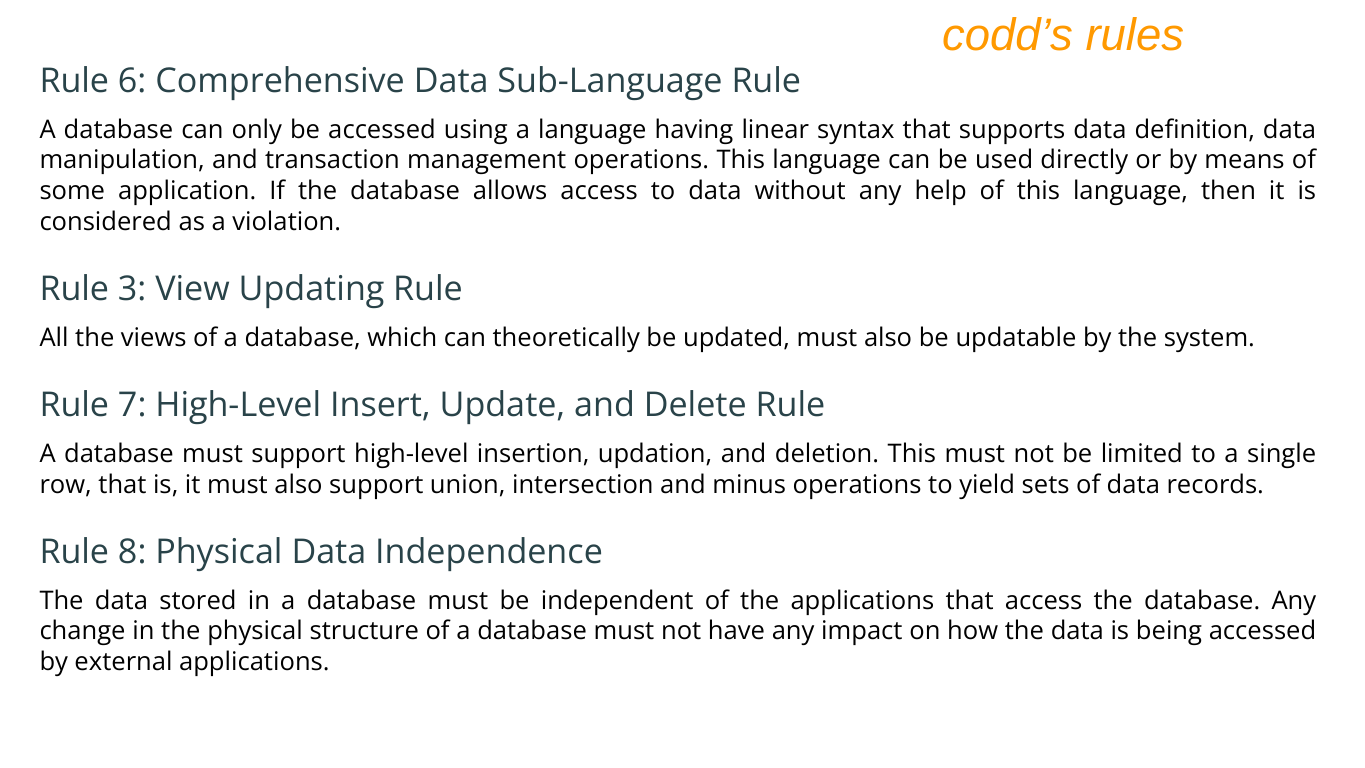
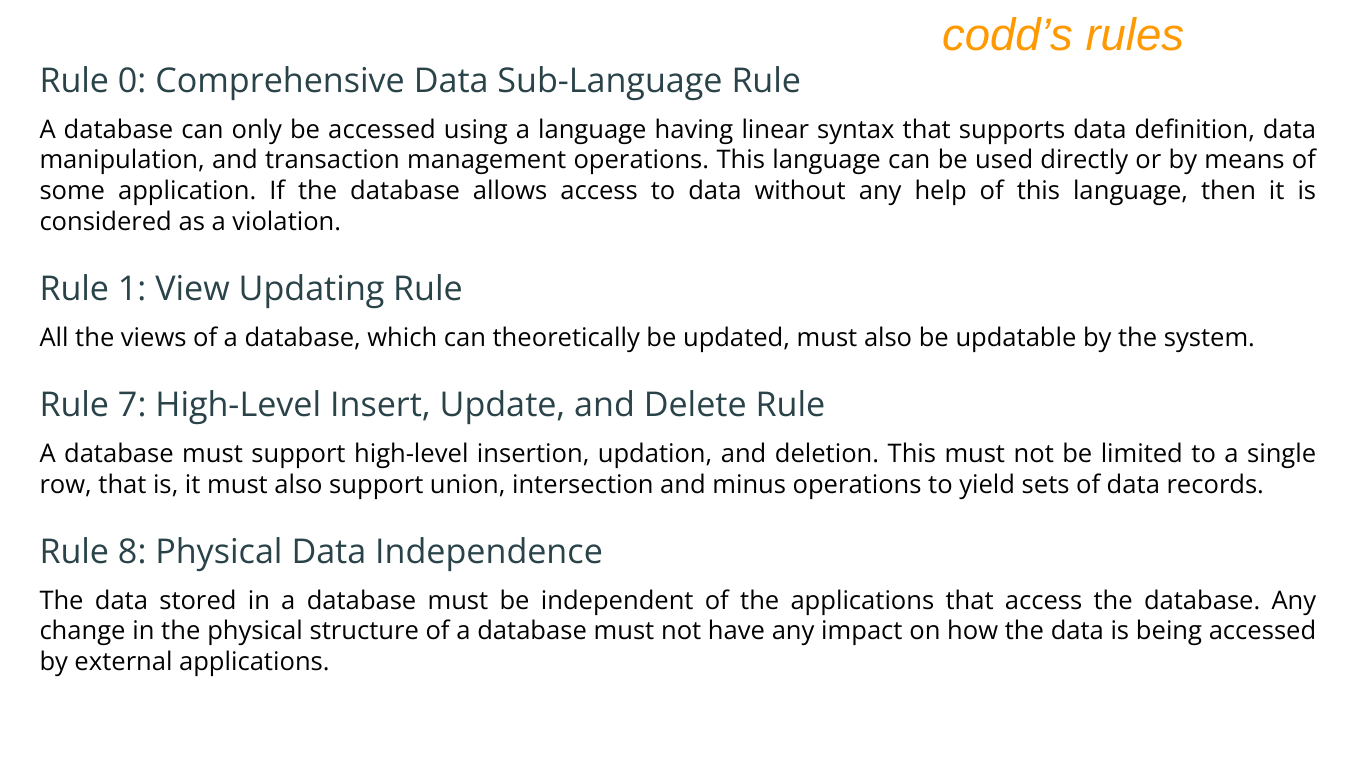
6: 6 -> 0
3: 3 -> 1
